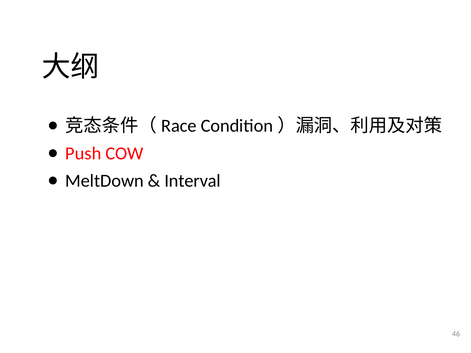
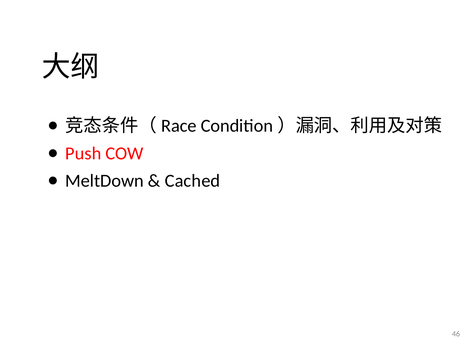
Interval: Interval -> Cached
